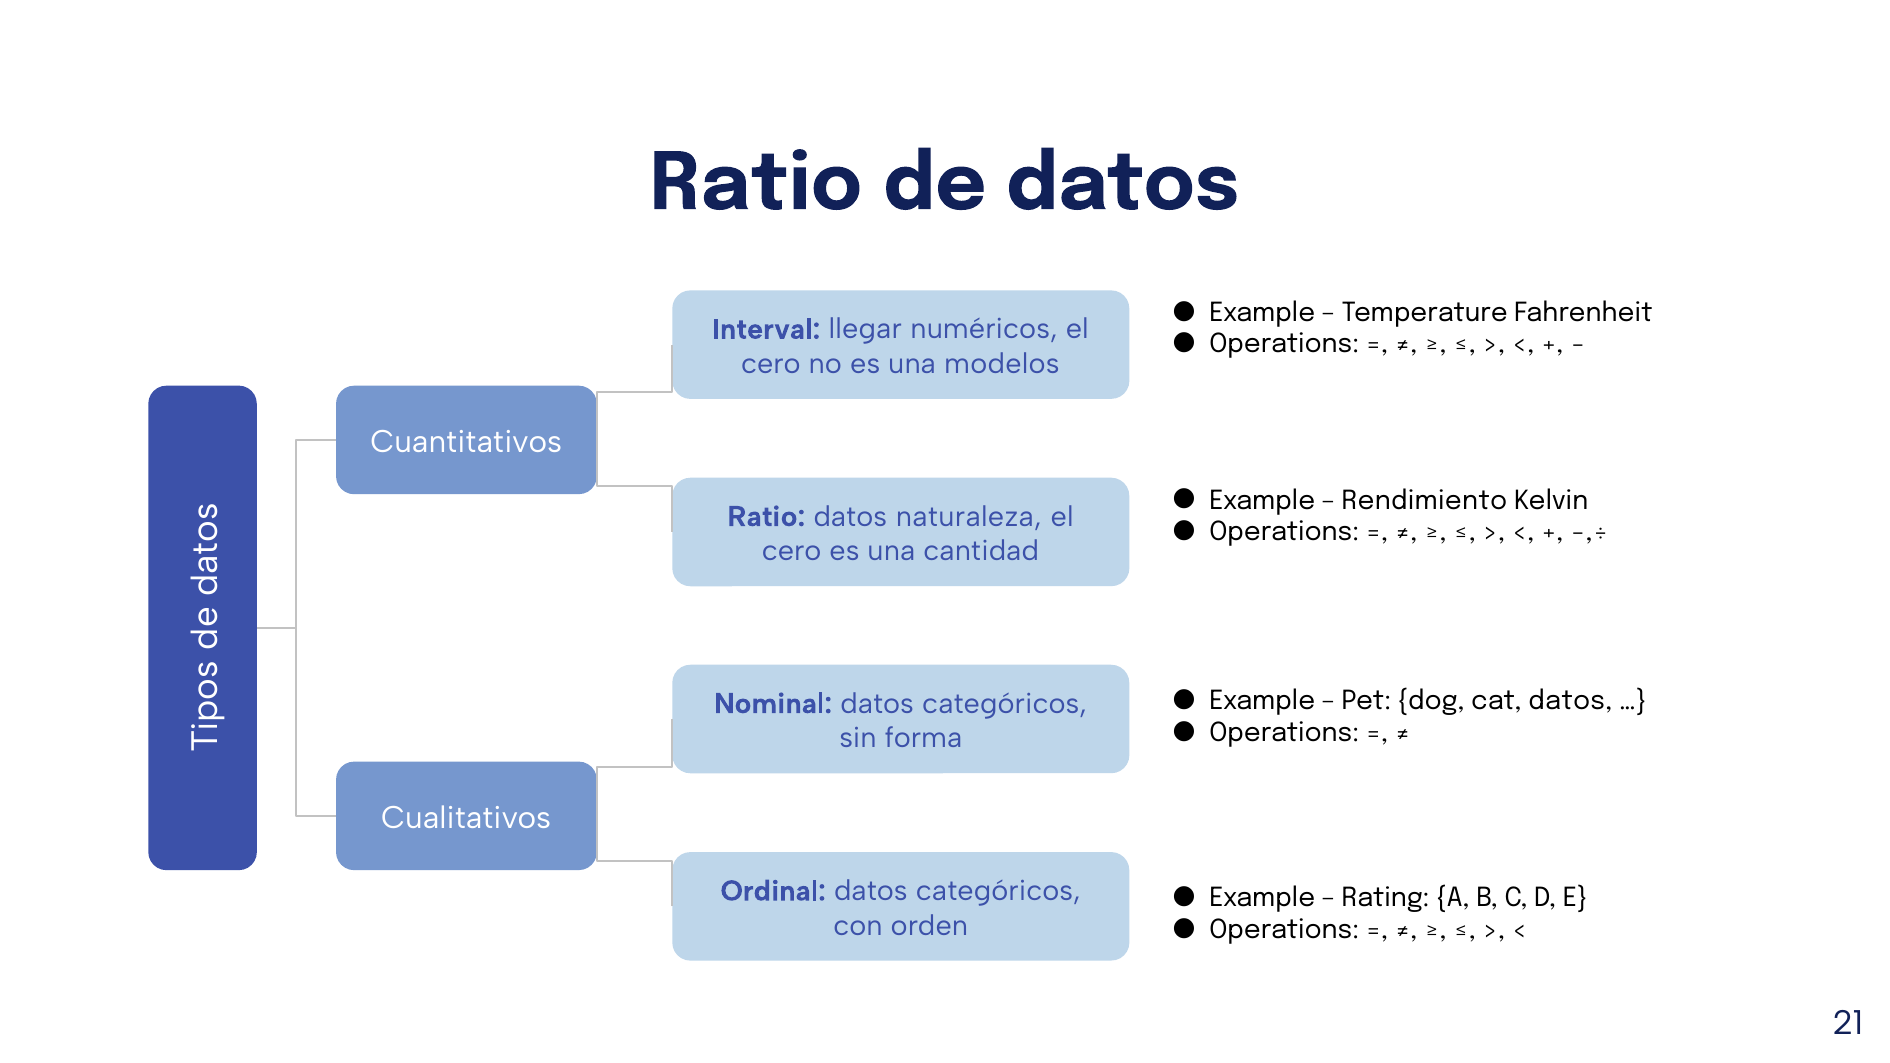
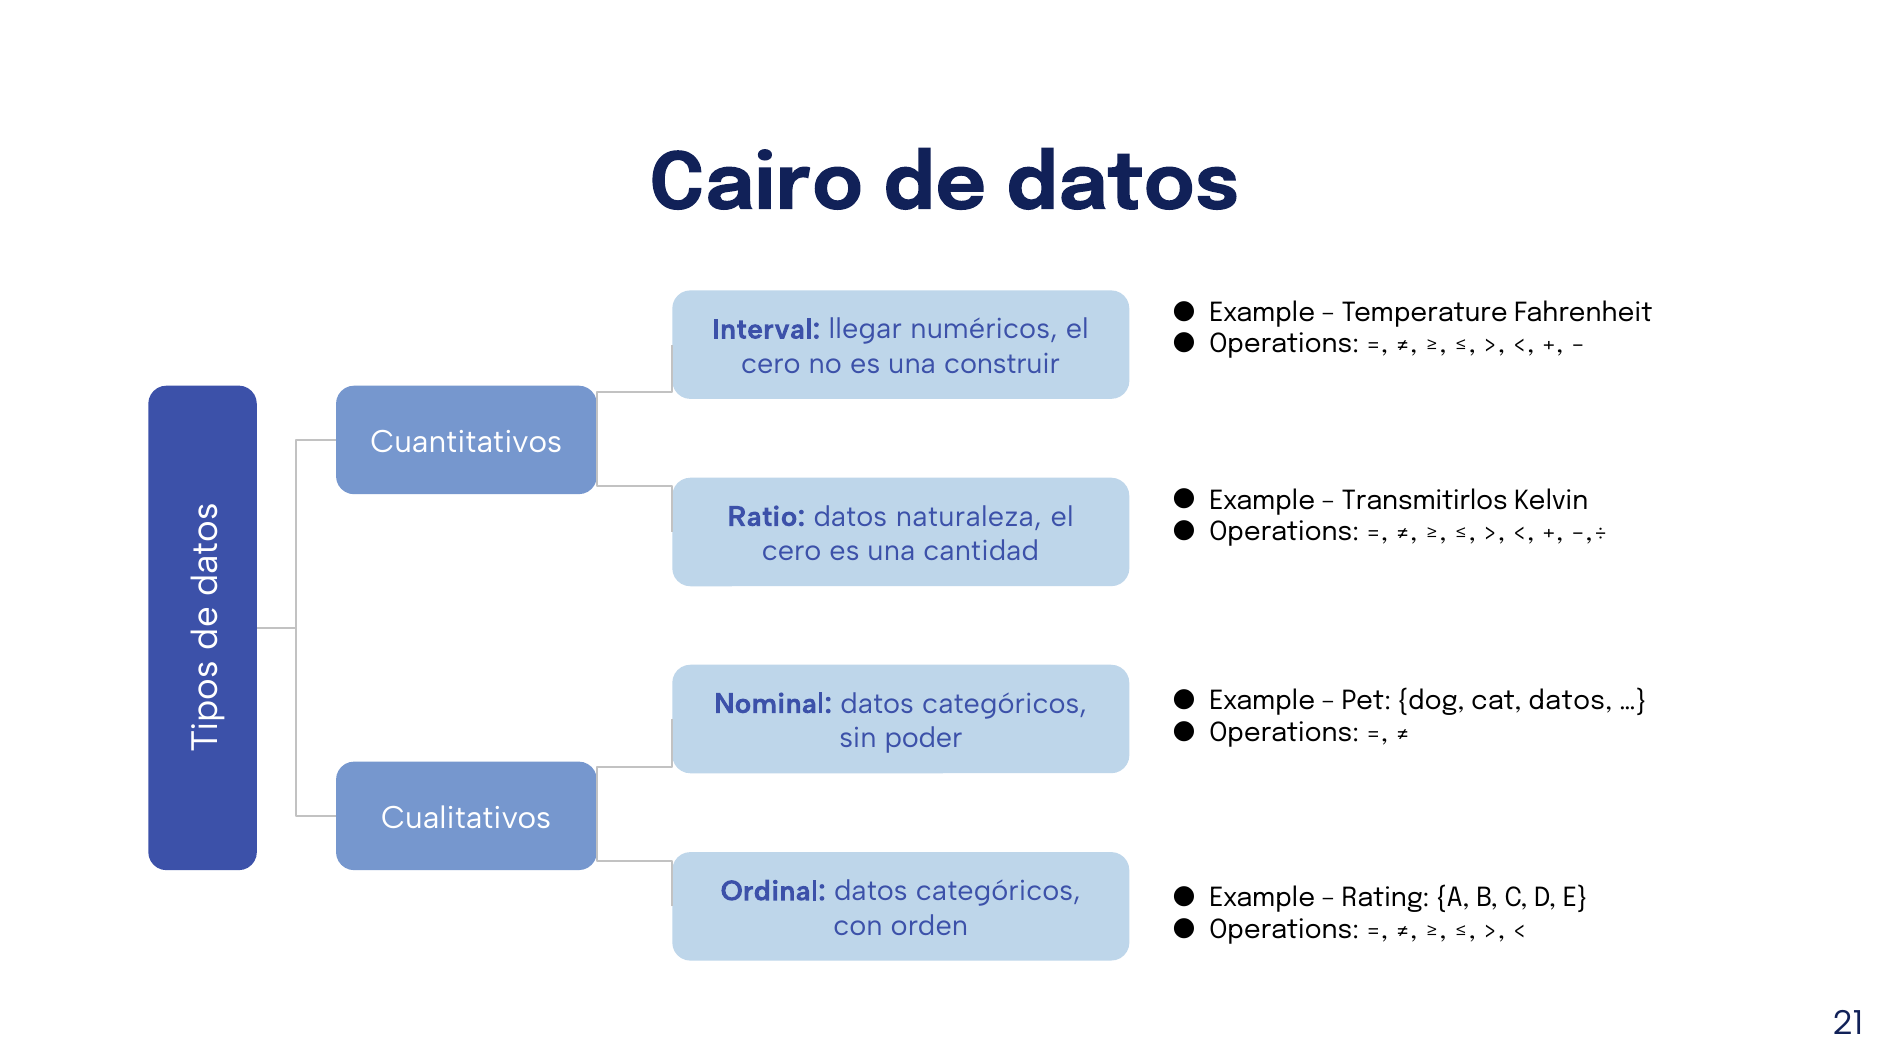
Ratio at (756, 183): Ratio -> Cairo
modelos: modelos -> construir
Rendimiento: Rendimiento -> Transmitirlos
forma: forma -> poder
